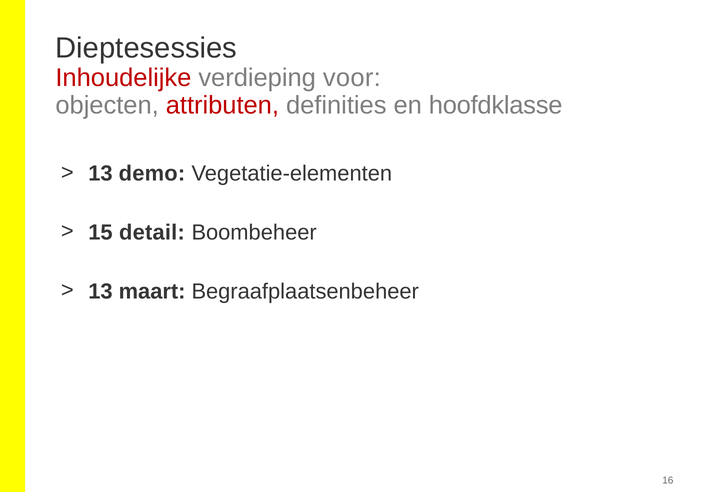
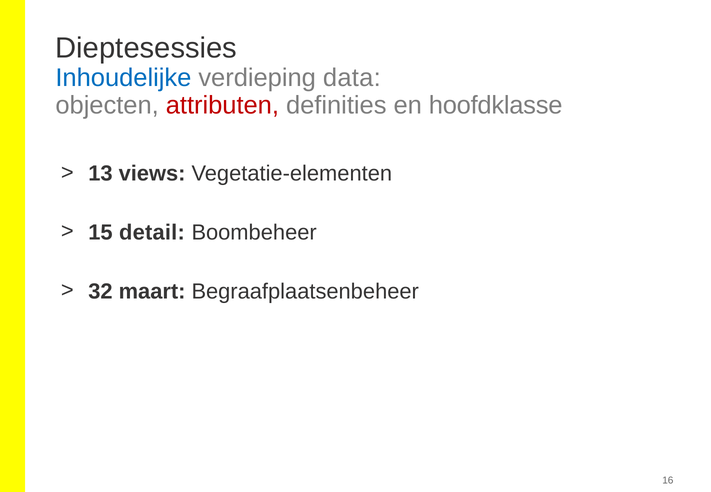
Inhoudelijke colour: red -> blue
voor: voor -> data
demo: demo -> views
13 at (100, 291): 13 -> 32
